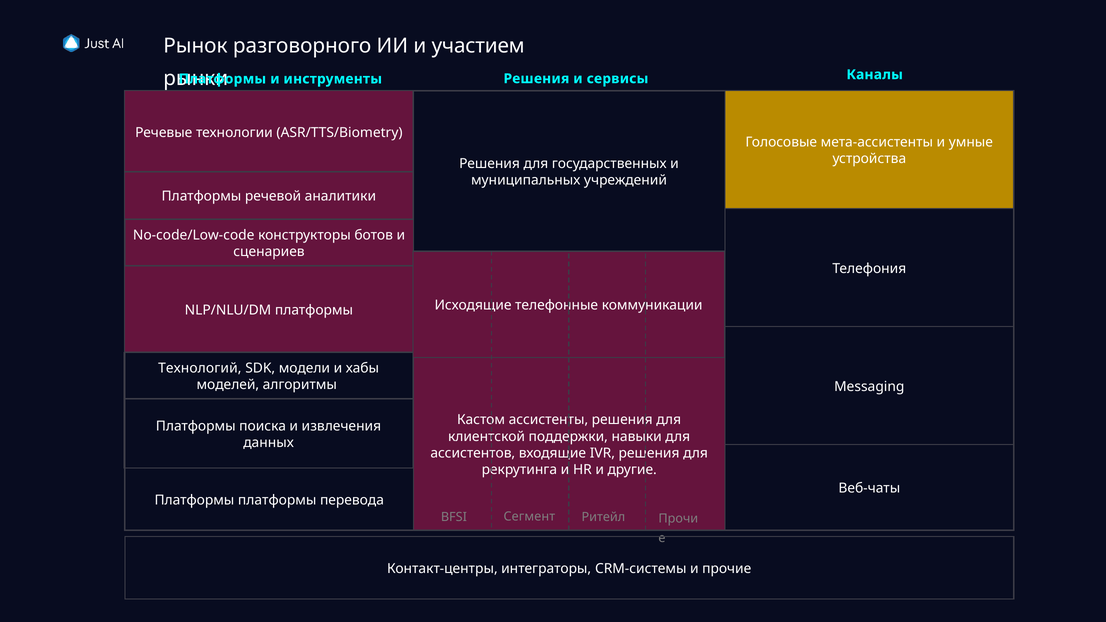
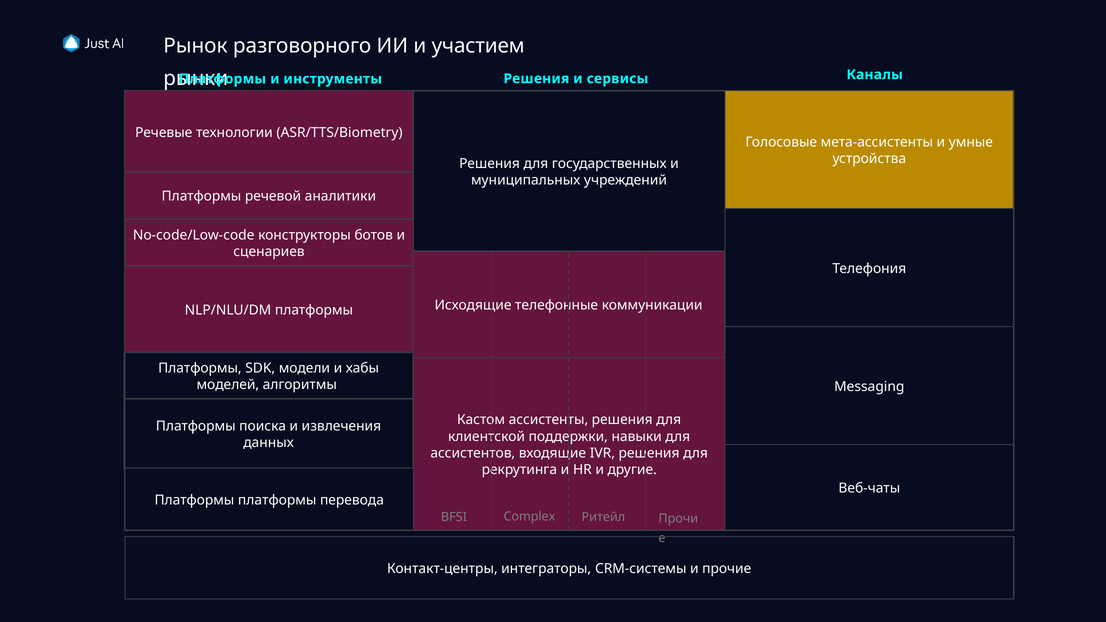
Технологий at (200, 368): Технологий -> Платформы
Сегмент: Сегмент -> Complex
